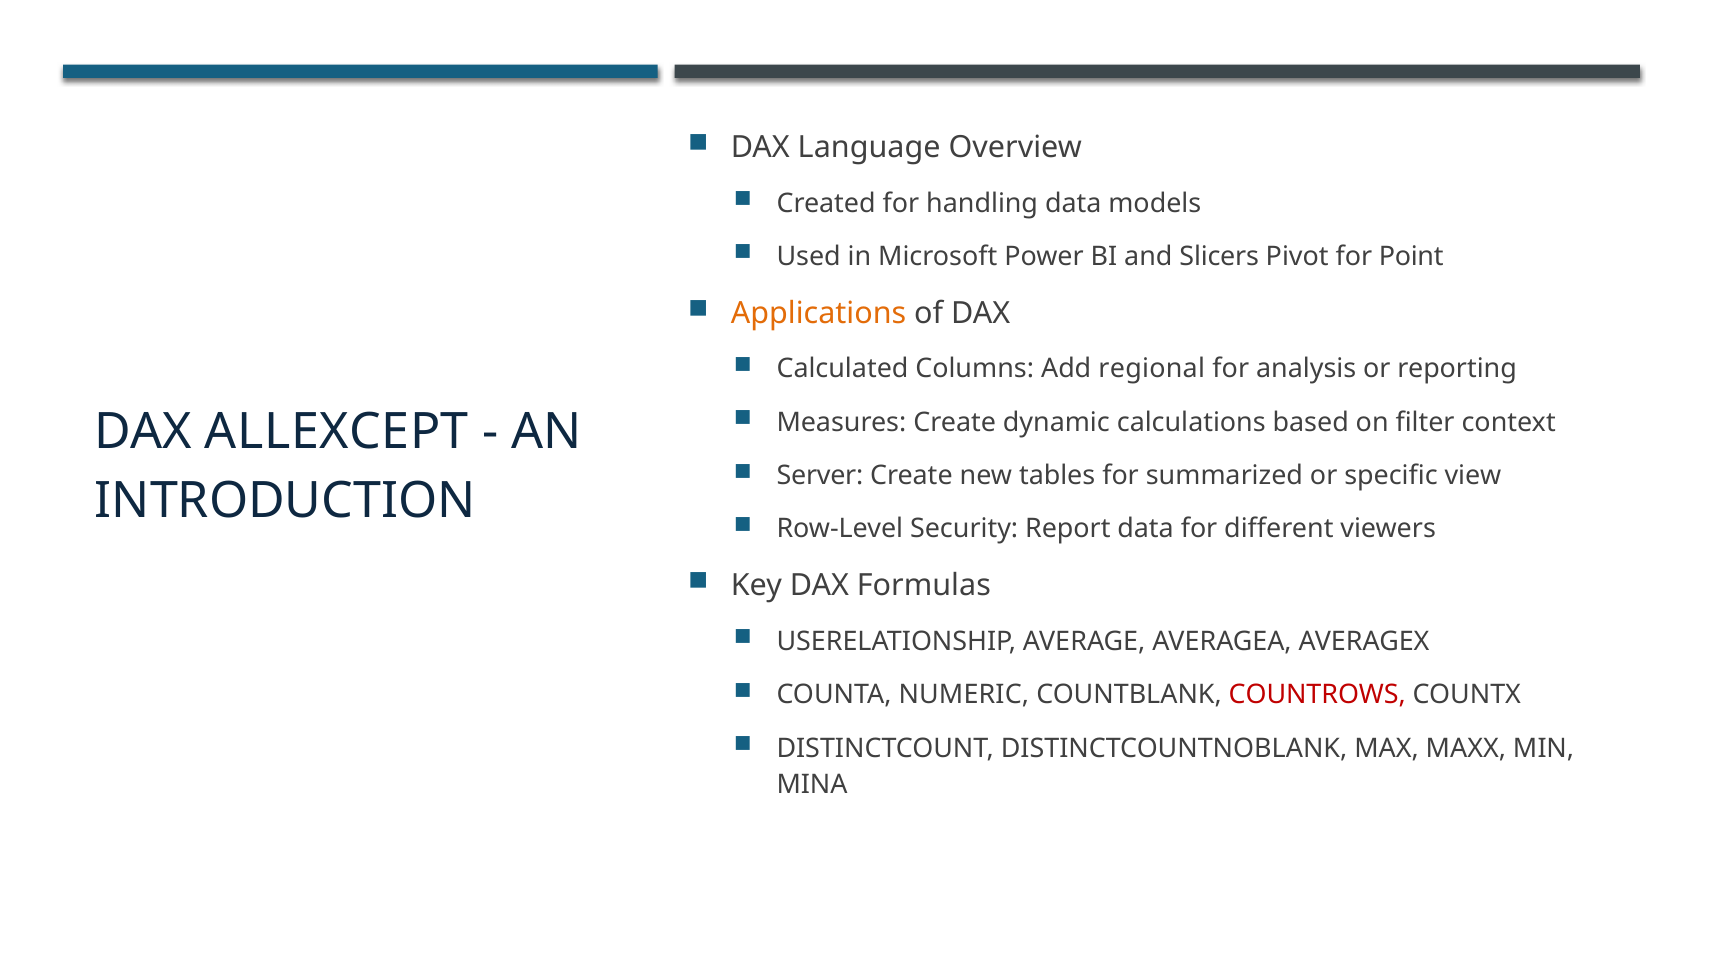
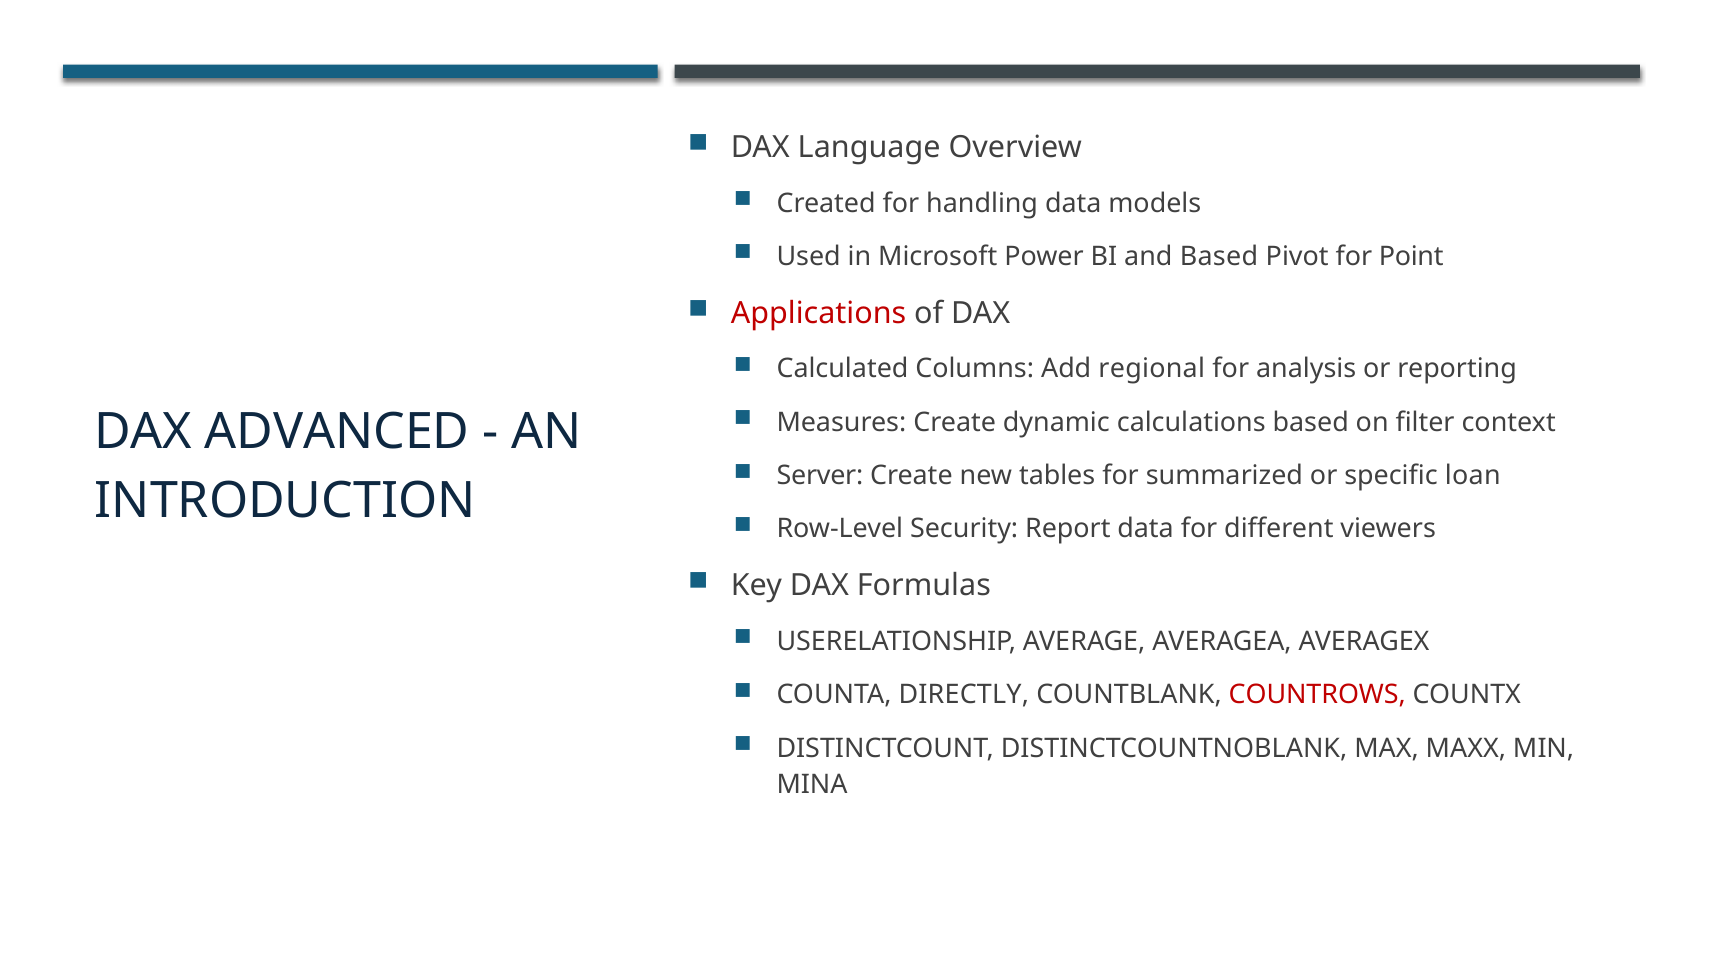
and Slicers: Slicers -> Based
Applications colour: orange -> red
ALLEXCEPT: ALLEXCEPT -> ADVANCED
view: view -> loan
NUMERIC: NUMERIC -> DIRECTLY
